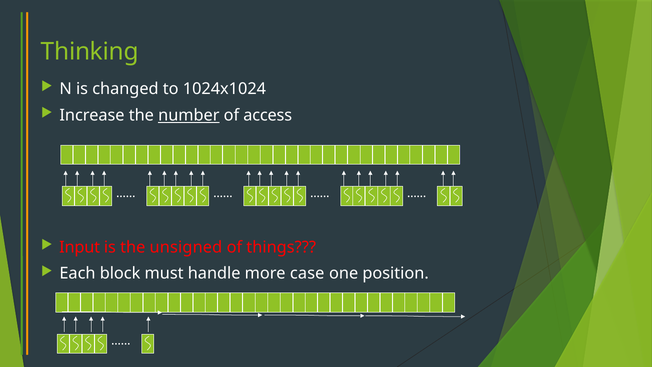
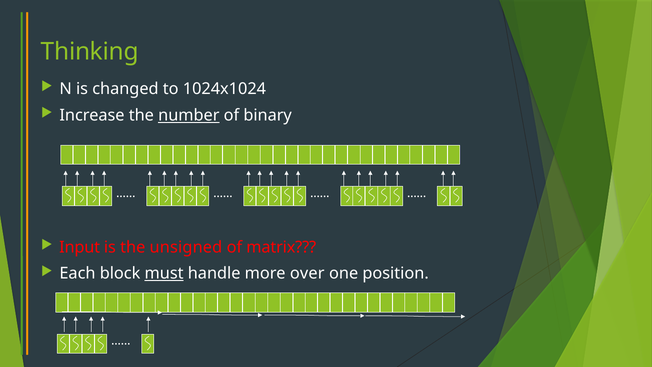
access: access -> binary
things: things -> matrix
must underline: none -> present
case: case -> over
